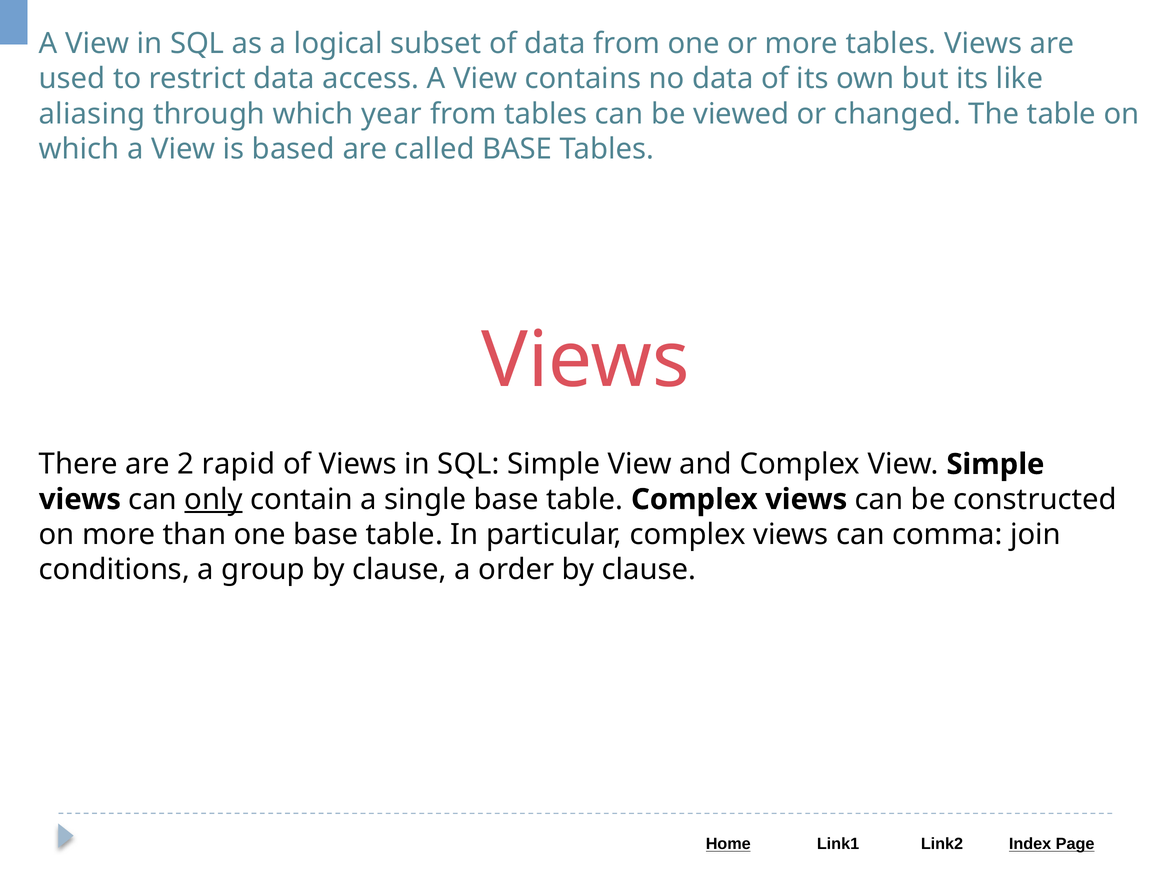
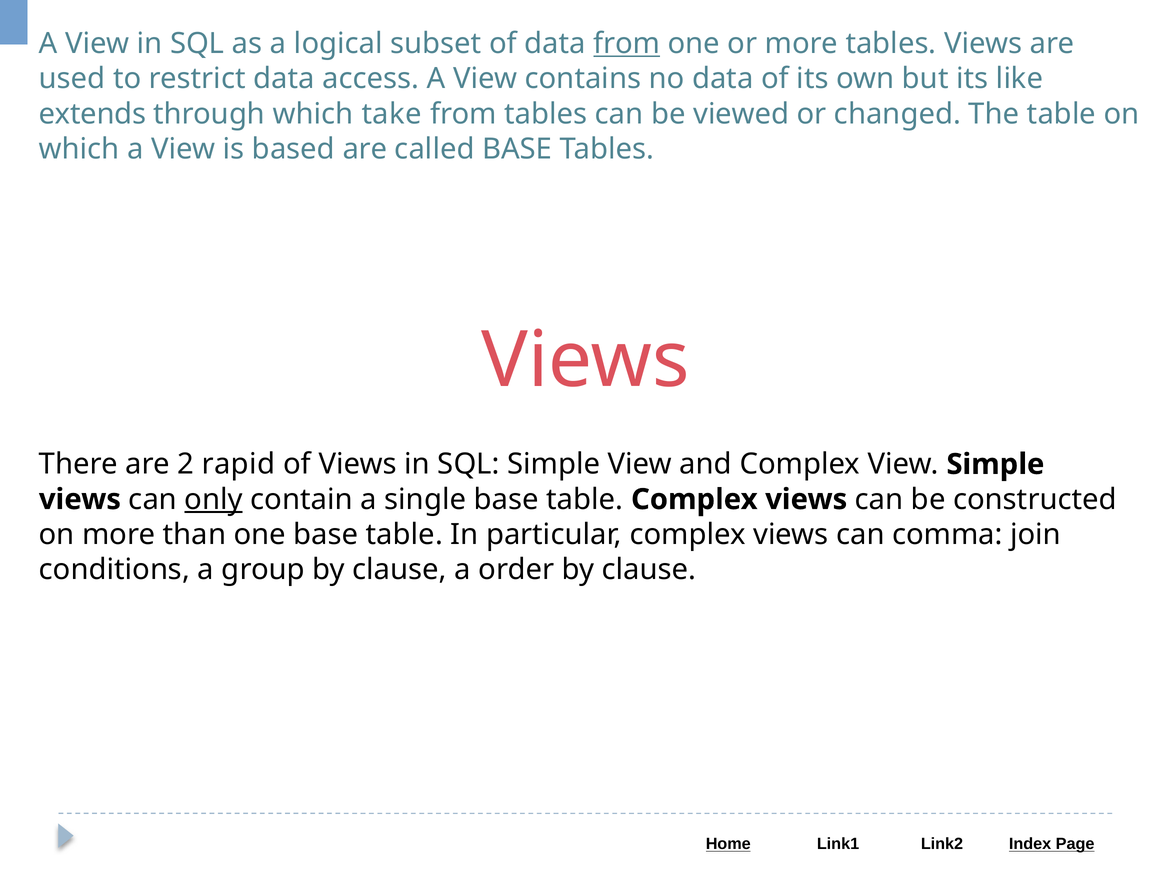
from at (627, 44) underline: none -> present
aliasing: aliasing -> extends
year: year -> take
